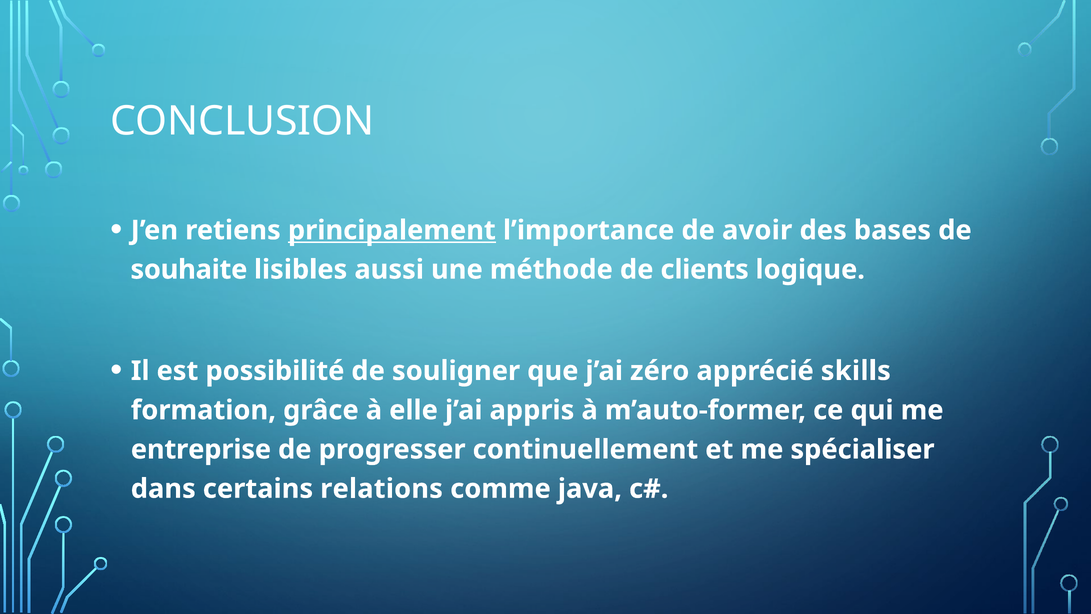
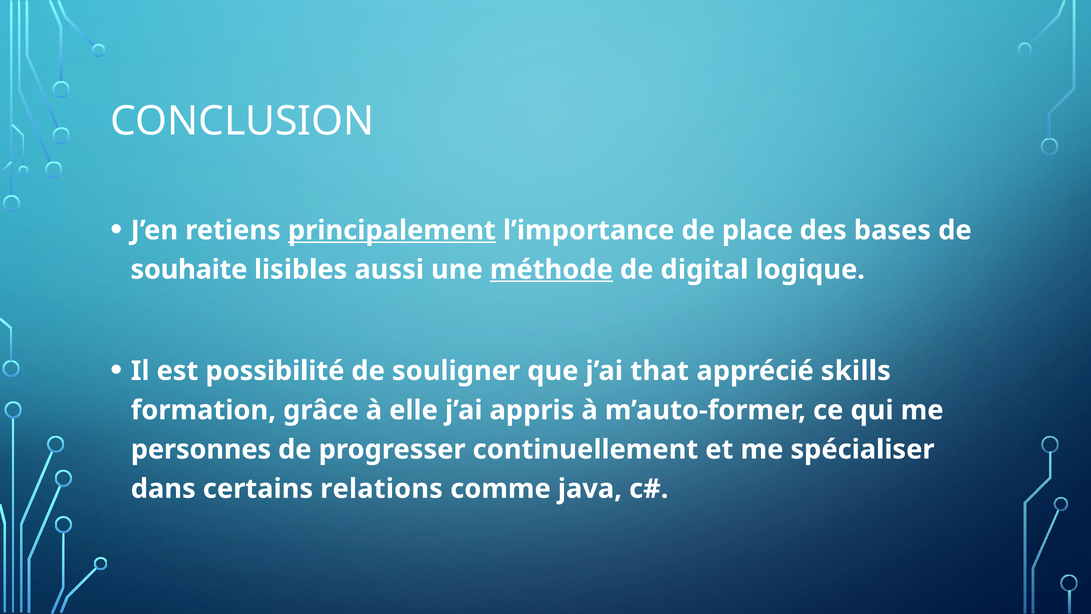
avoir: avoir -> place
méthode underline: none -> present
clients: clients -> digital
zéro: zéro -> that
entreprise: entreprise -> personnes
